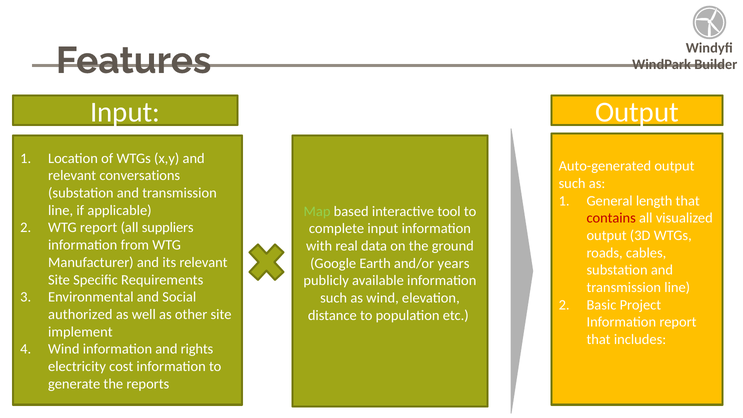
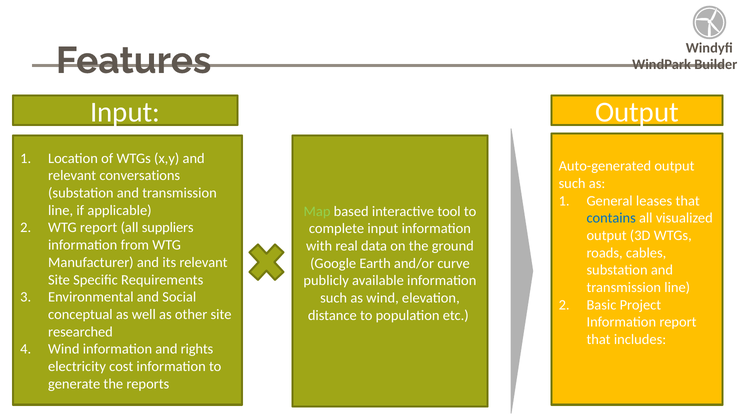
length: length -> leases
contains colour: red -> blue
years: years -> curve
authorized: authorized -> conceptual
implement: implement -> researched
